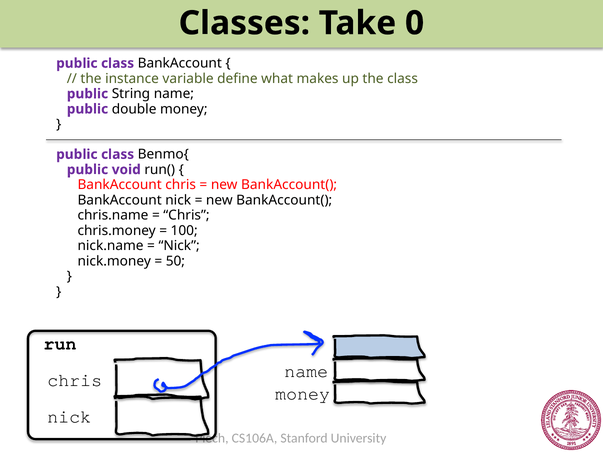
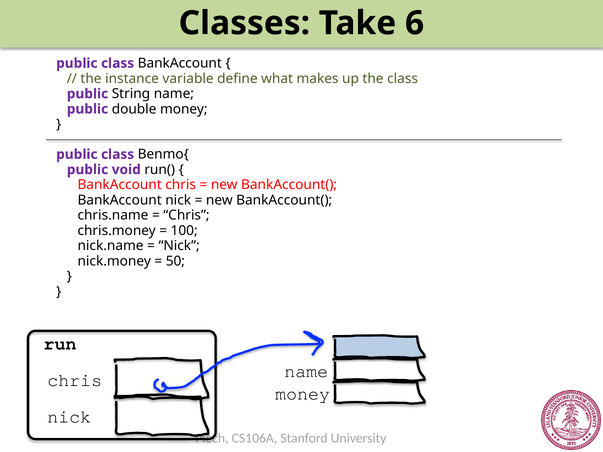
0: 0 -> 6
